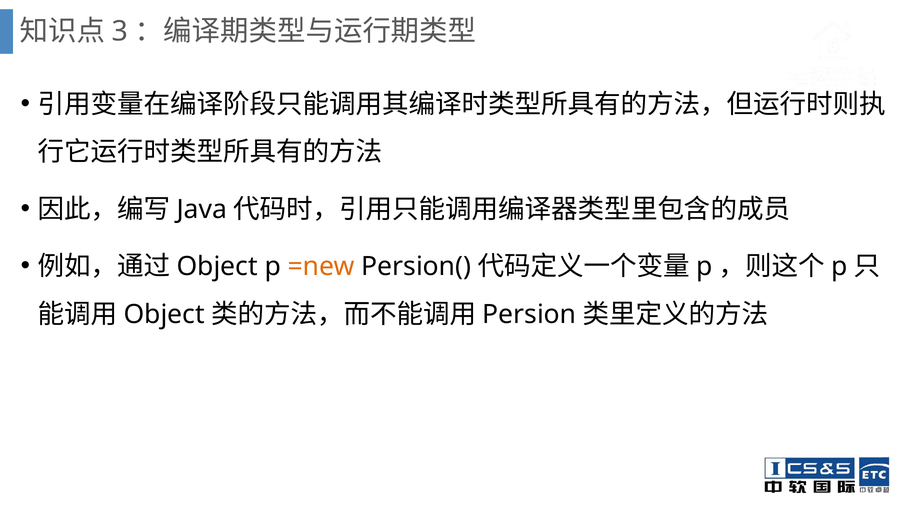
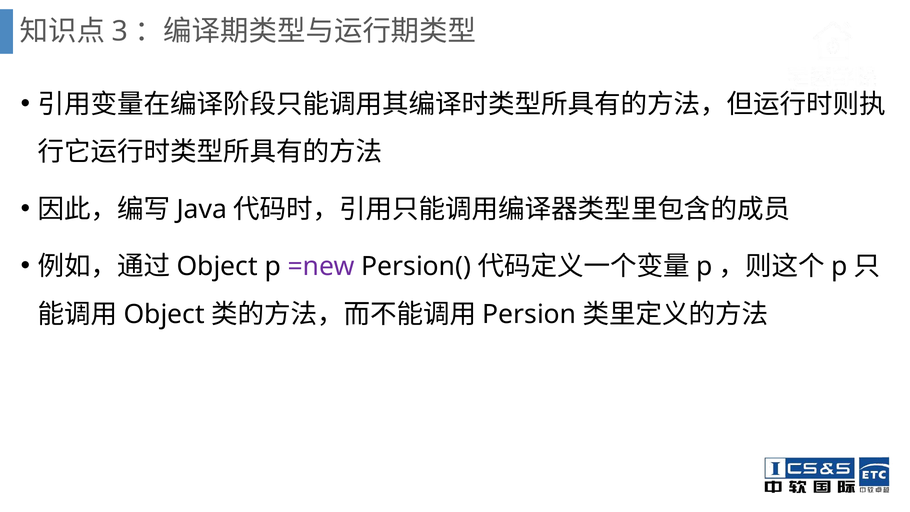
=new colour: orange -> purple
